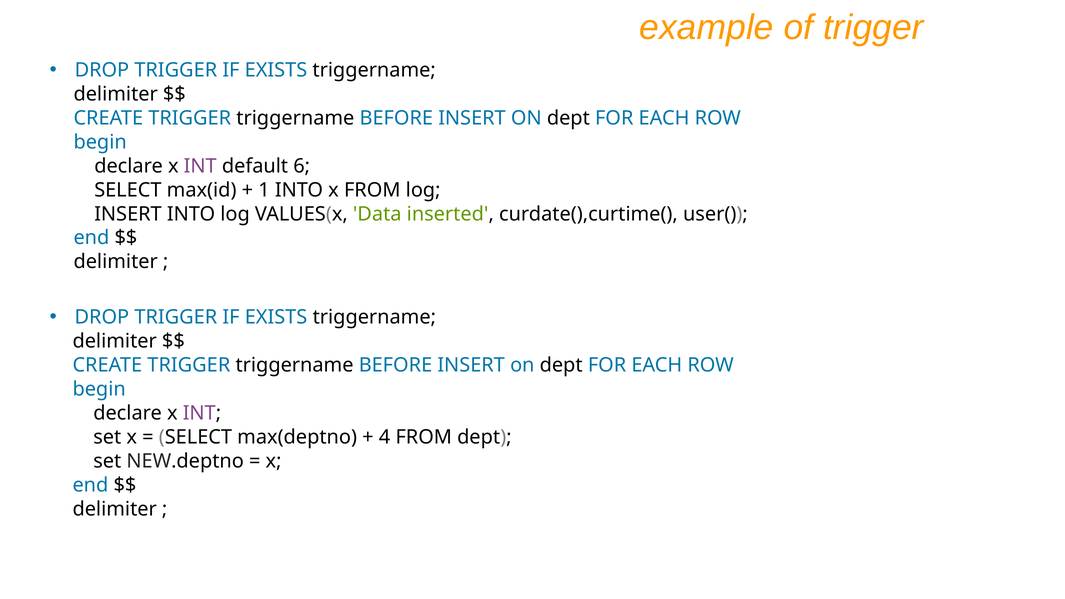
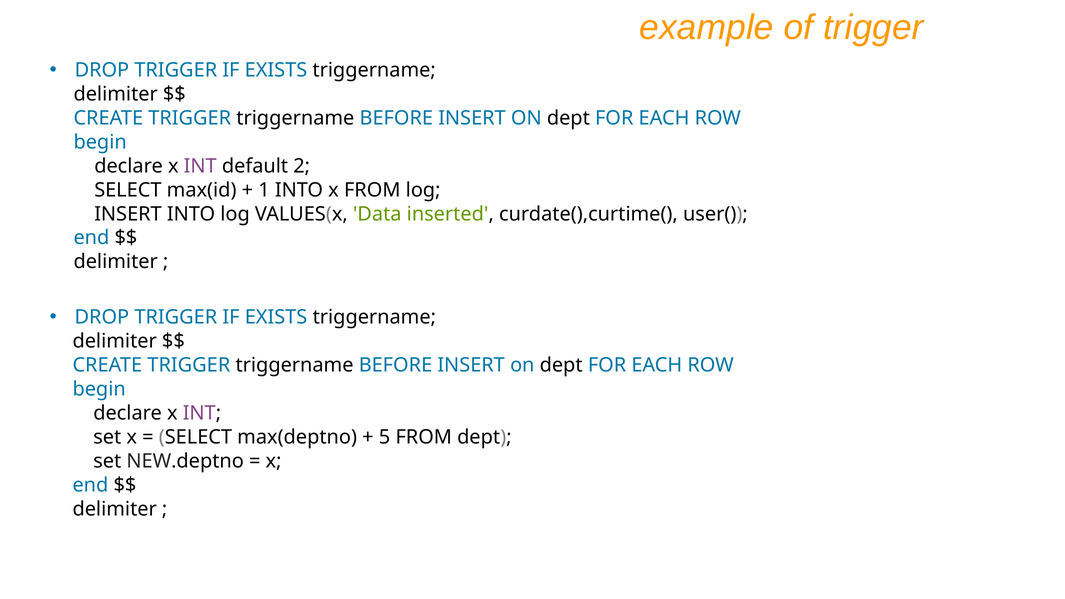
6: 6 -> 2
4: 4 -> 5
